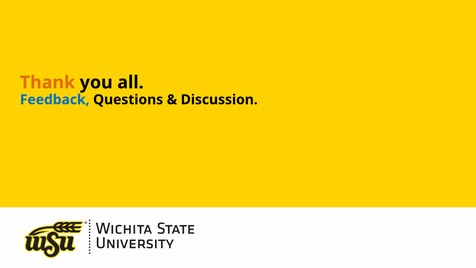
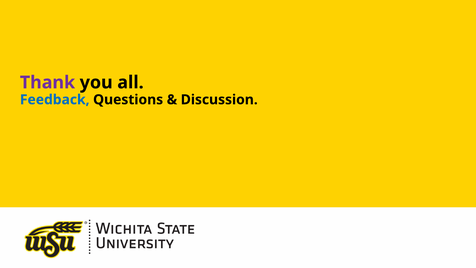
Thank colour: orange -> purple
